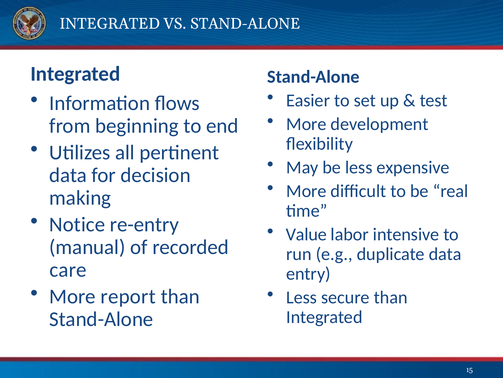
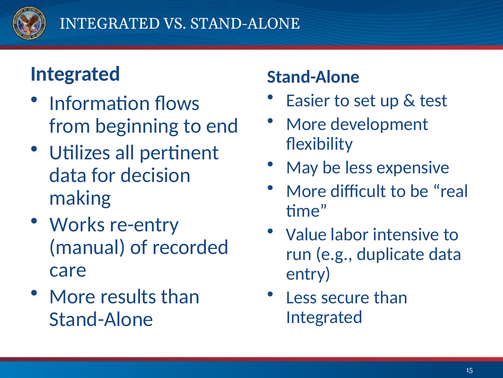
Notice: Notice -> Works
report: report -> results
